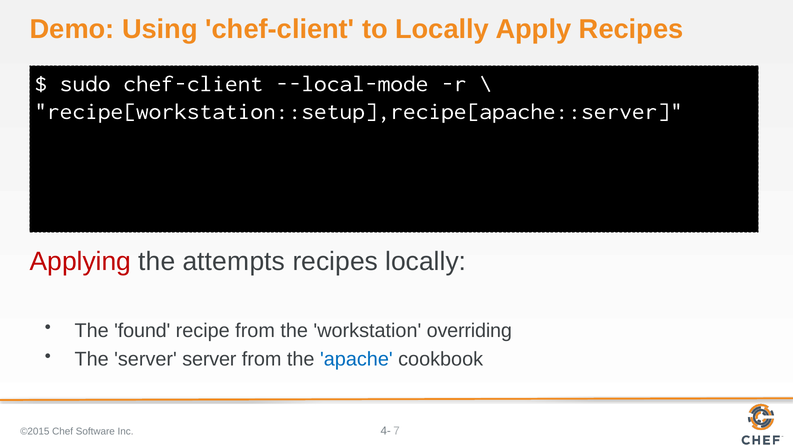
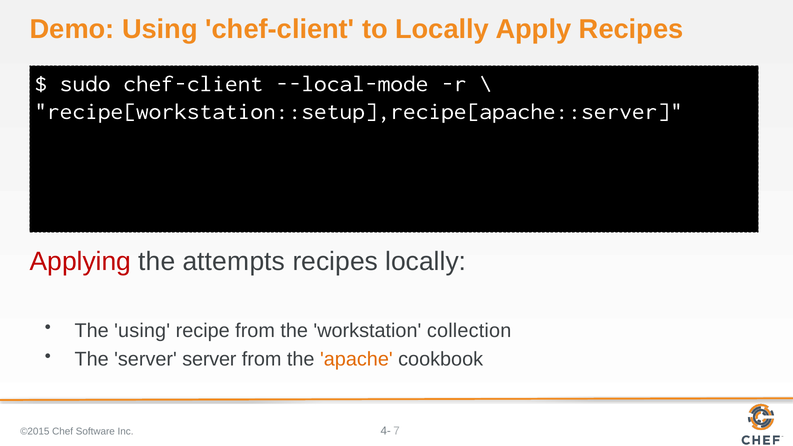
The found: found -> using
overriding: overriding -> collection
apache colour: blue -> orange
